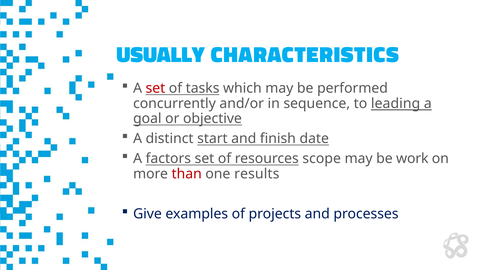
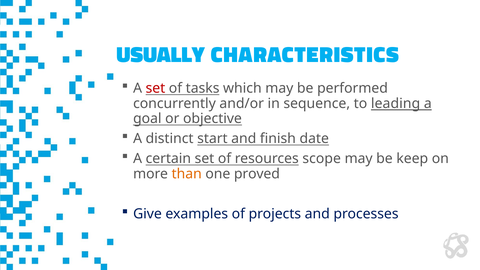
factors: factors -> certain
work: work -> keep
than colour: red -> orange
results: results -> proved
